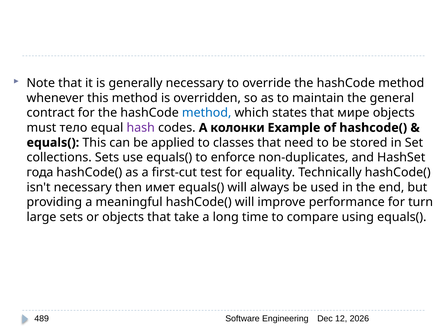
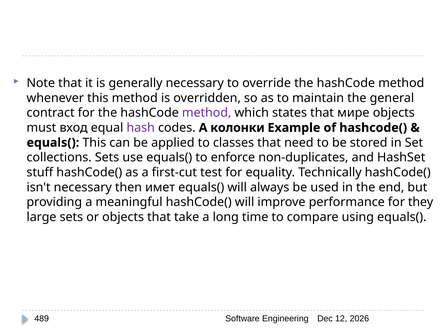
method at (207, 113) colour: blue -> purple
тело: тело -> вход
года: года -> stuff
turn: turn -> they
